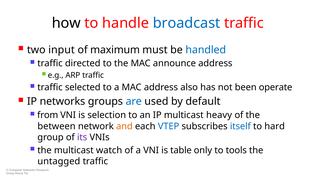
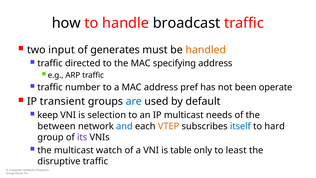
broadcast colour: blue -> black
maximum: maximum -> generates
handled colour: blue -> orange
announce: announce -> specifying
selected: selected -> number
also: also -> pref
IP networks: networks -> transient
from: from -> keep
heavy: heavy -> needs
and colour: orange -> blue
VTEP colour: blue -> orange
tools: tools -> least
untagged: untagged -> disruptive
